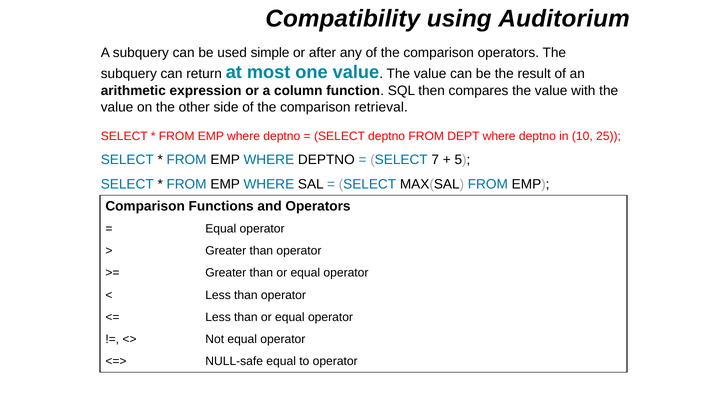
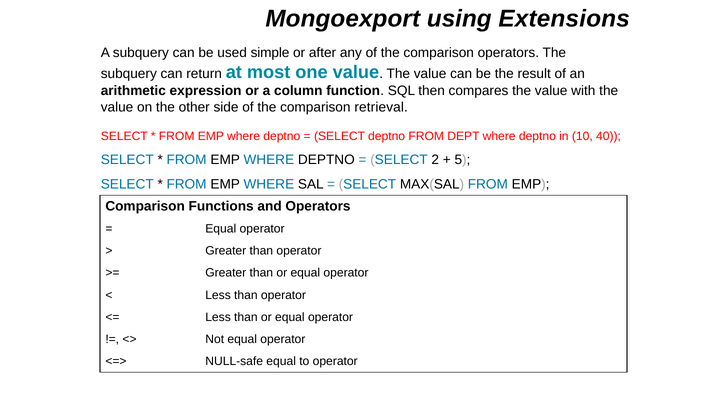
Compatibility: Compatibility -> Mongoexport
Auditorium: Auditorium -> Extensions
25: 25 -> 40
7: 7 -> 2
